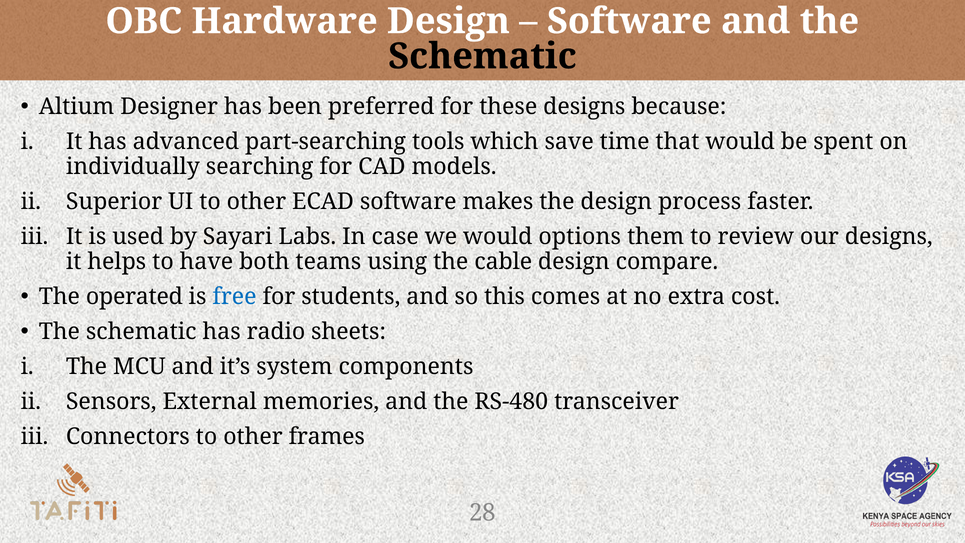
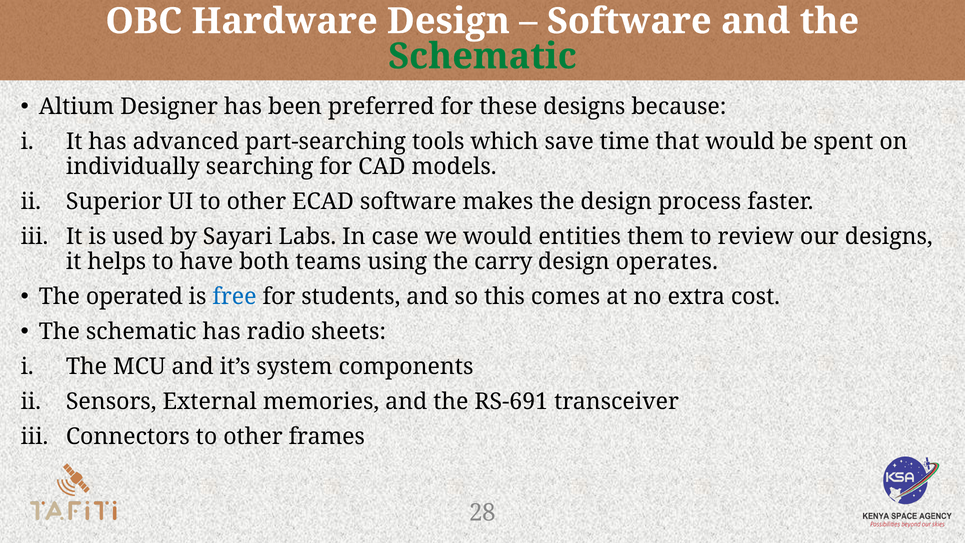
Schematic at (482, 56) colour: black -> green
options: options -> entities
cable: cable -> carry
compare: compare -> operates
RS-480: RS-480 -> RS-691
